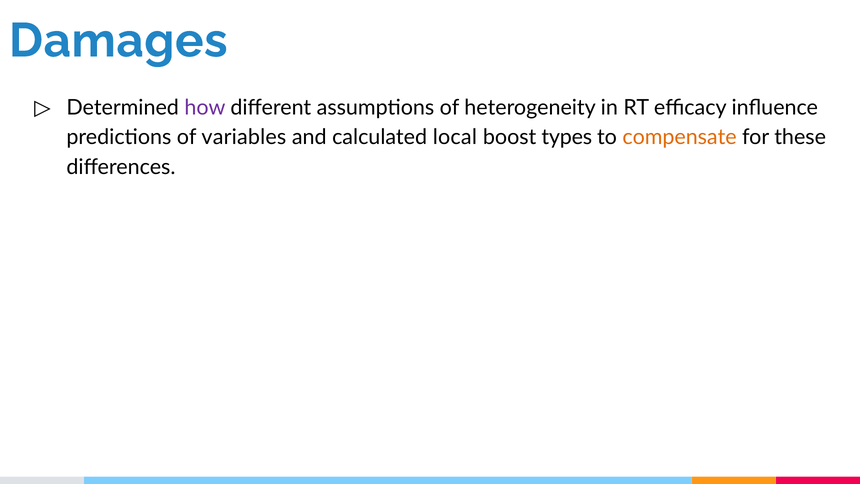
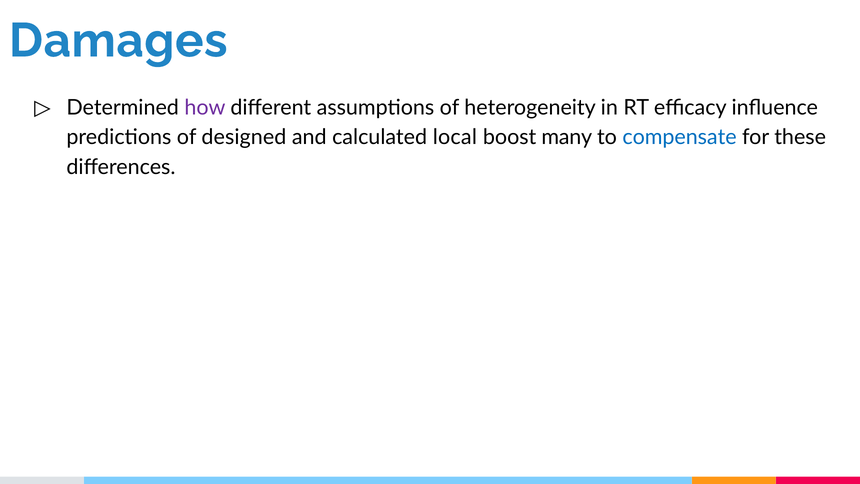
variables: variables -> designed
types: types -> many
compensate colour: orange -> blue
